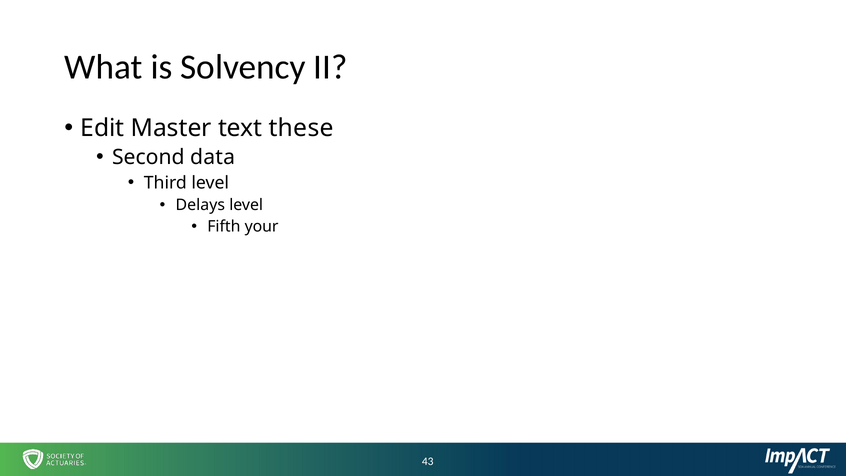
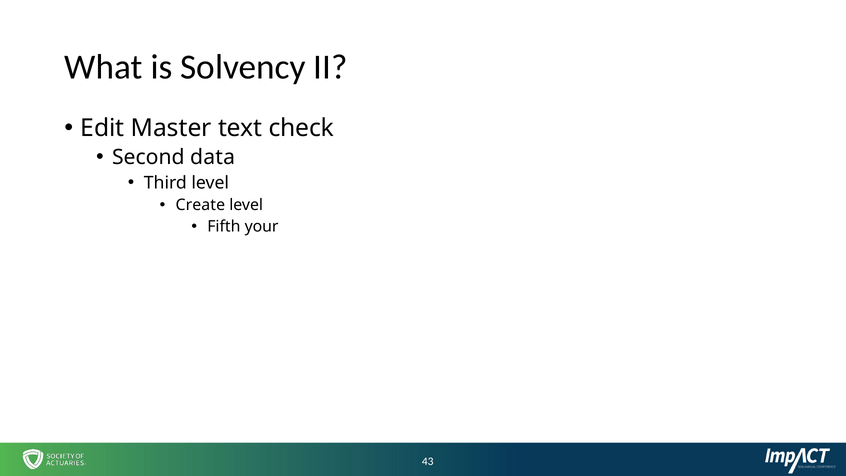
these: these -> check
Delays: Delays -> Create
